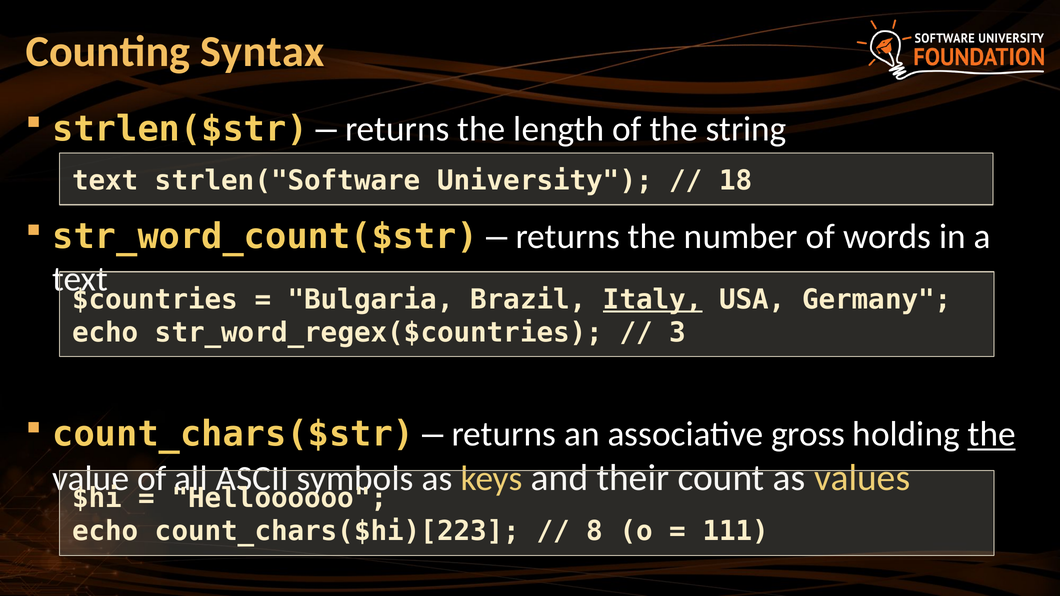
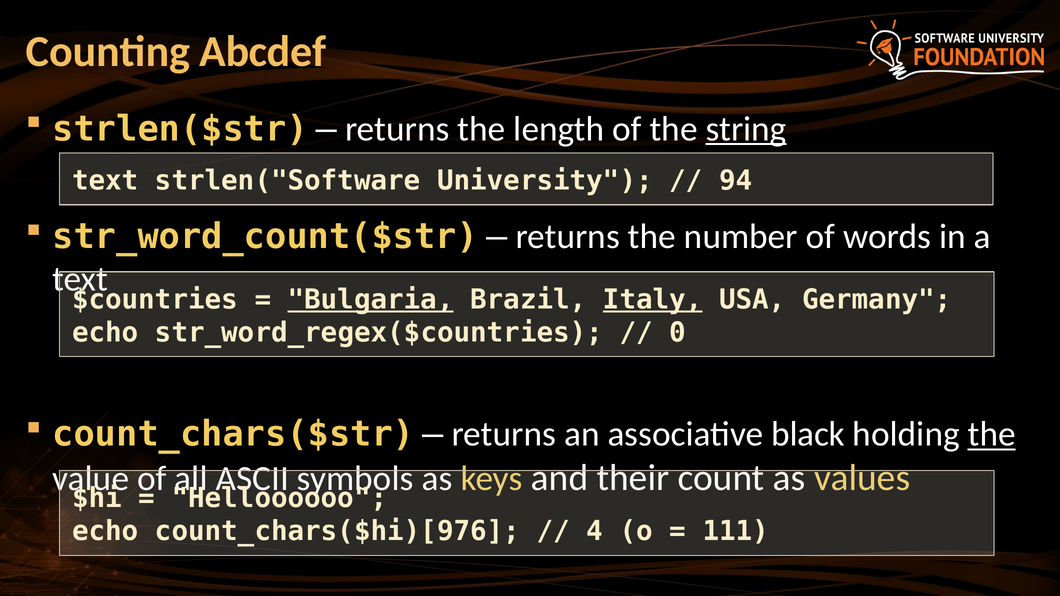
Syntax: Syntax -> Abcdef
string underline: none -> present
18: 18 -> 94
Bulgaria underline: none -> present
3: 3 -> 0
gross: gross -> black
count_chars($hi)[223: count_chars($hi)[223 -> count_chars($hi)[976
8: 8 -> 4
